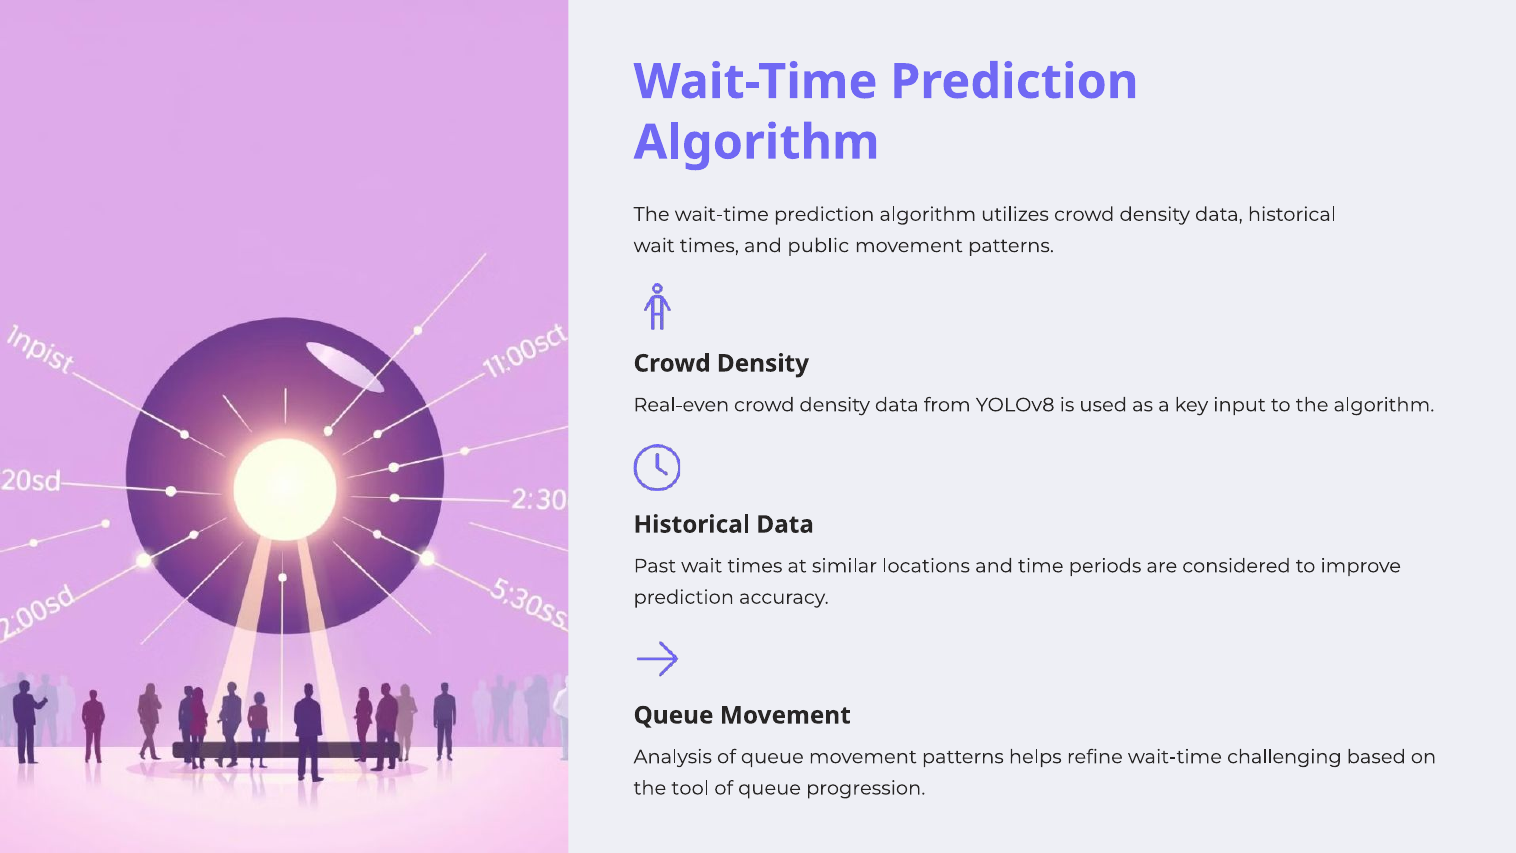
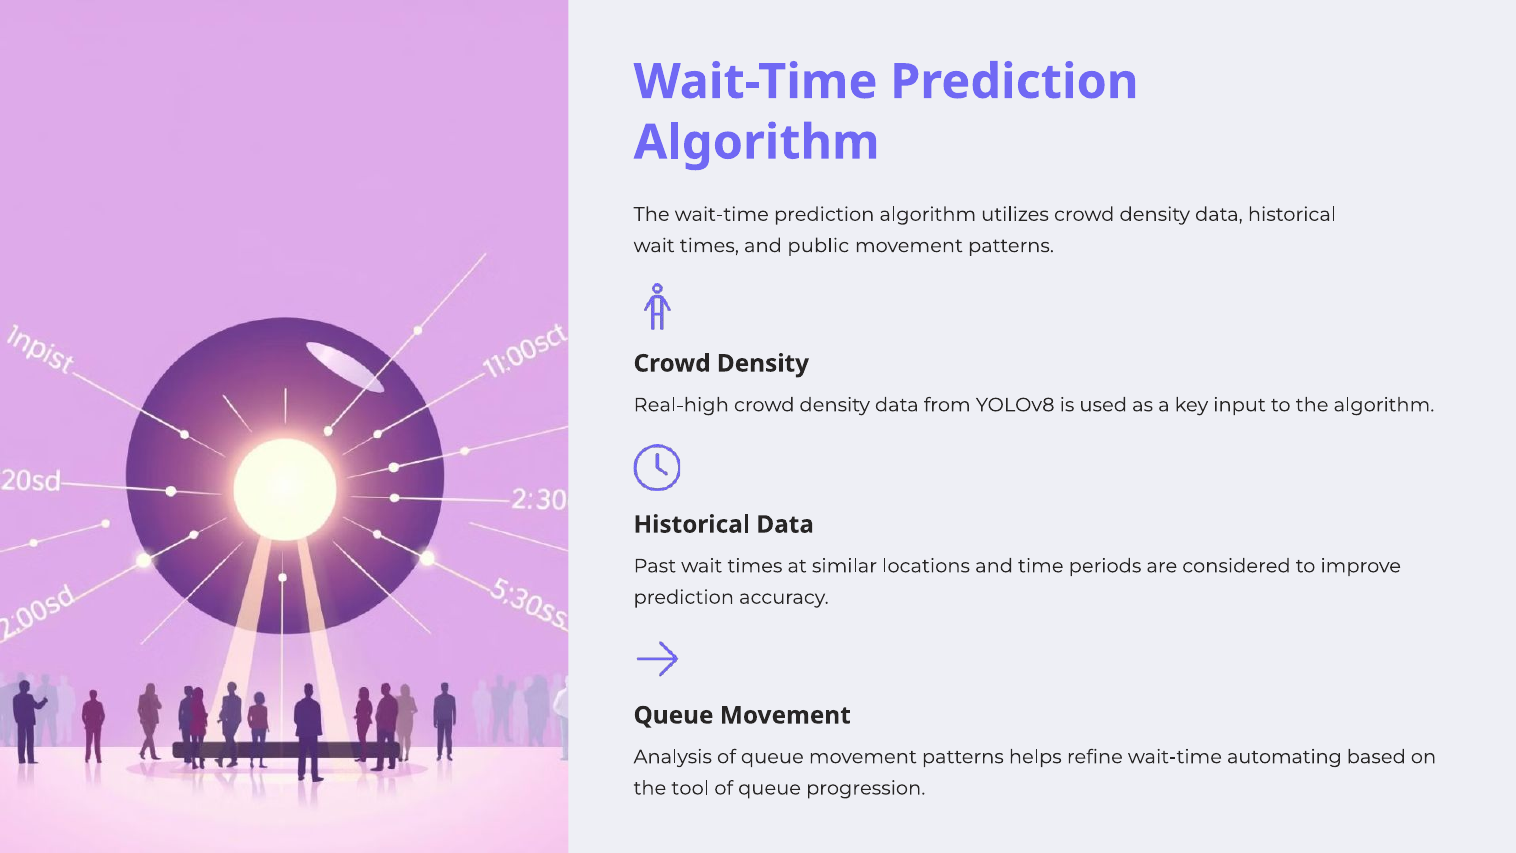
Real-even: Real-even -> Real-high
challenging: challenging -> automating
